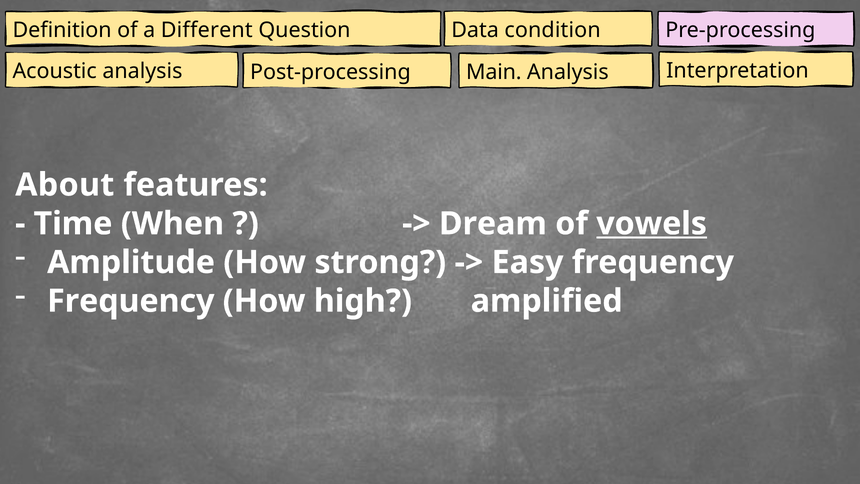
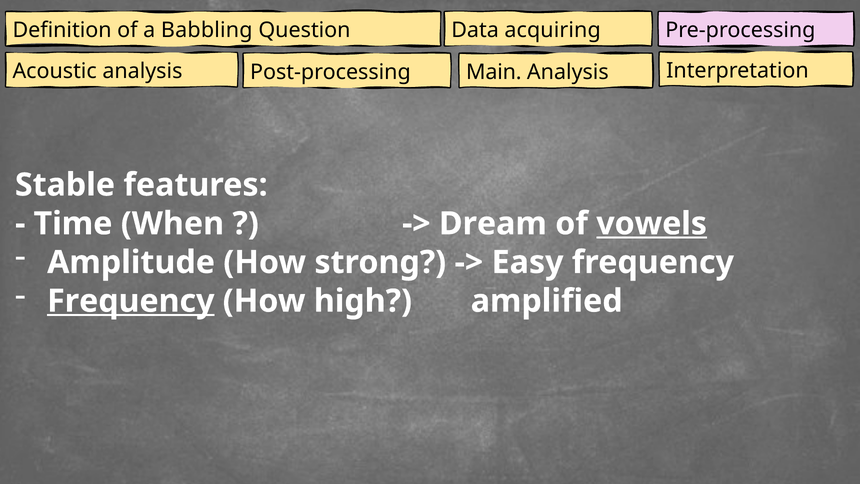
Different: Different -> Babbling
condition: condition -> acquiring
About: About -> Stable
Frequency at (131, 301) underline: none -> present
